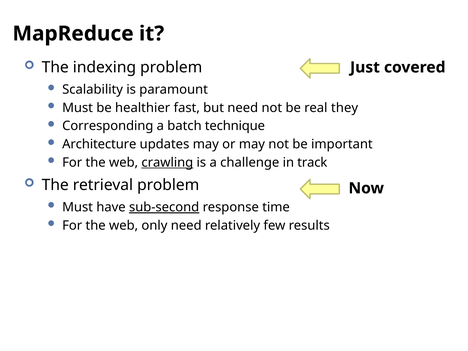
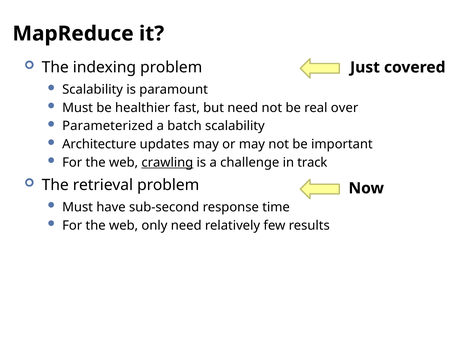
they: they -> over
Corresponding: Corresponding -> Parameterized
batch technique: technique -> scalability
sub-second underline: present -> none
